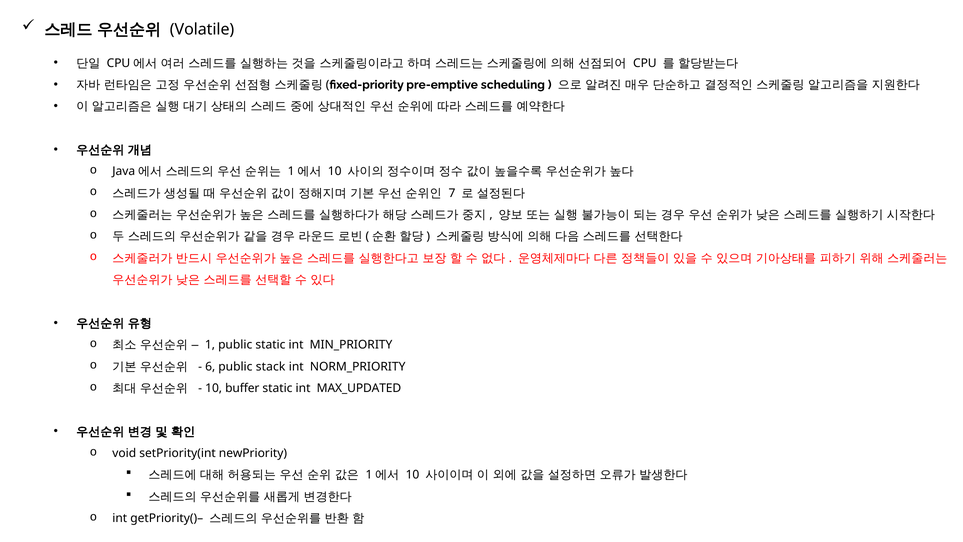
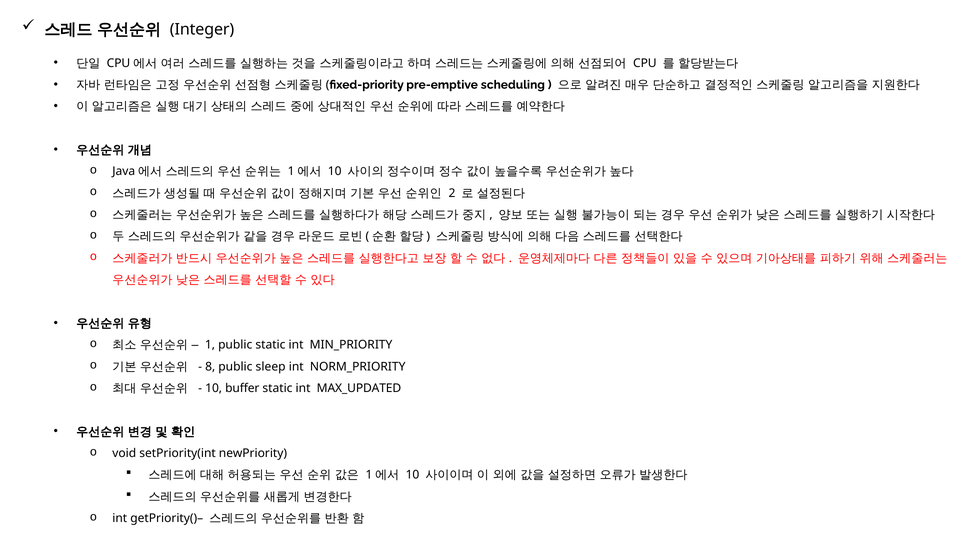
Volatile: Volatile -> Integer
7: 7 -> 2
6: 6 -> 8
stack: stack -> sleep
